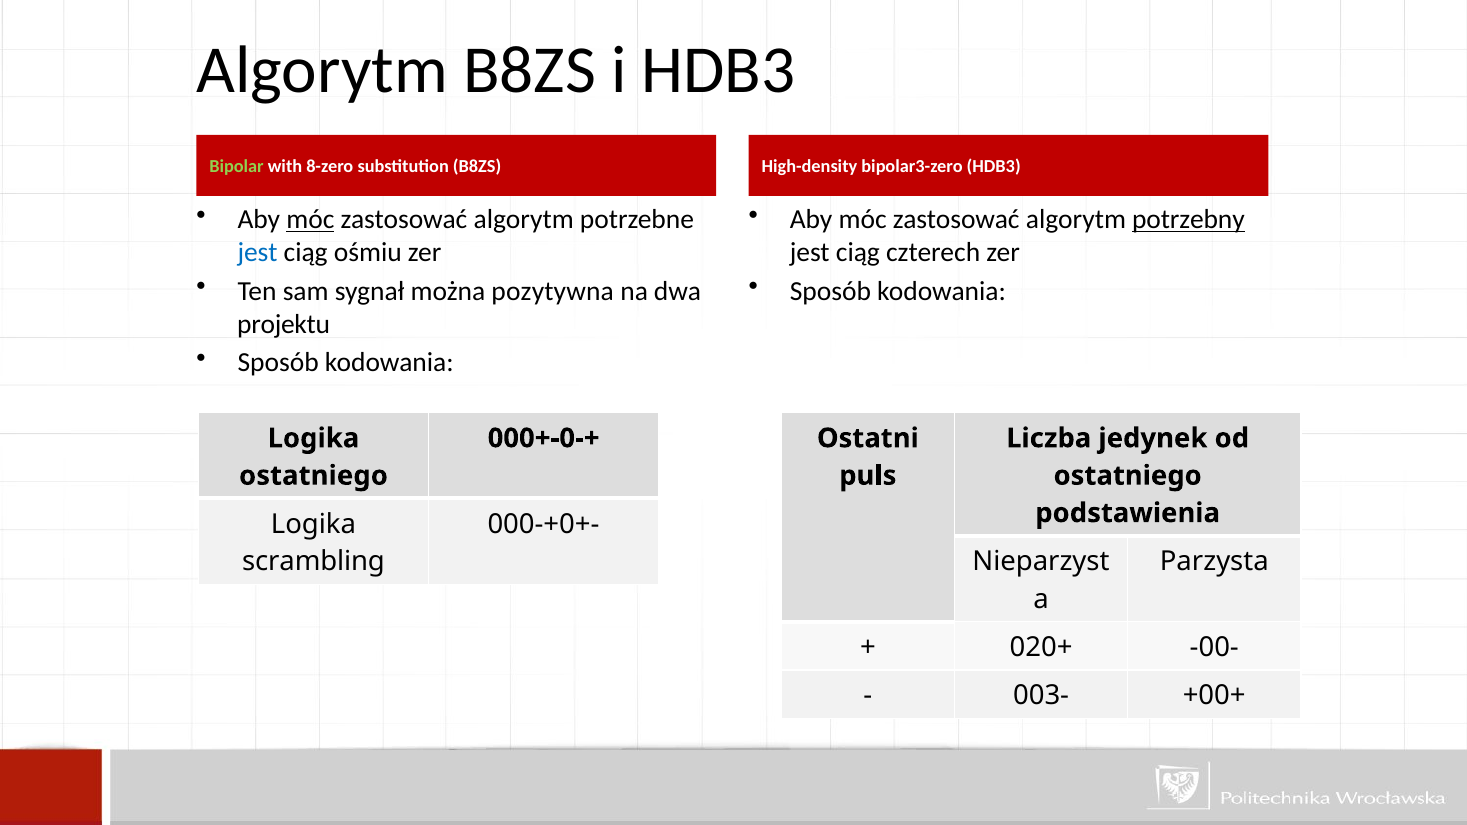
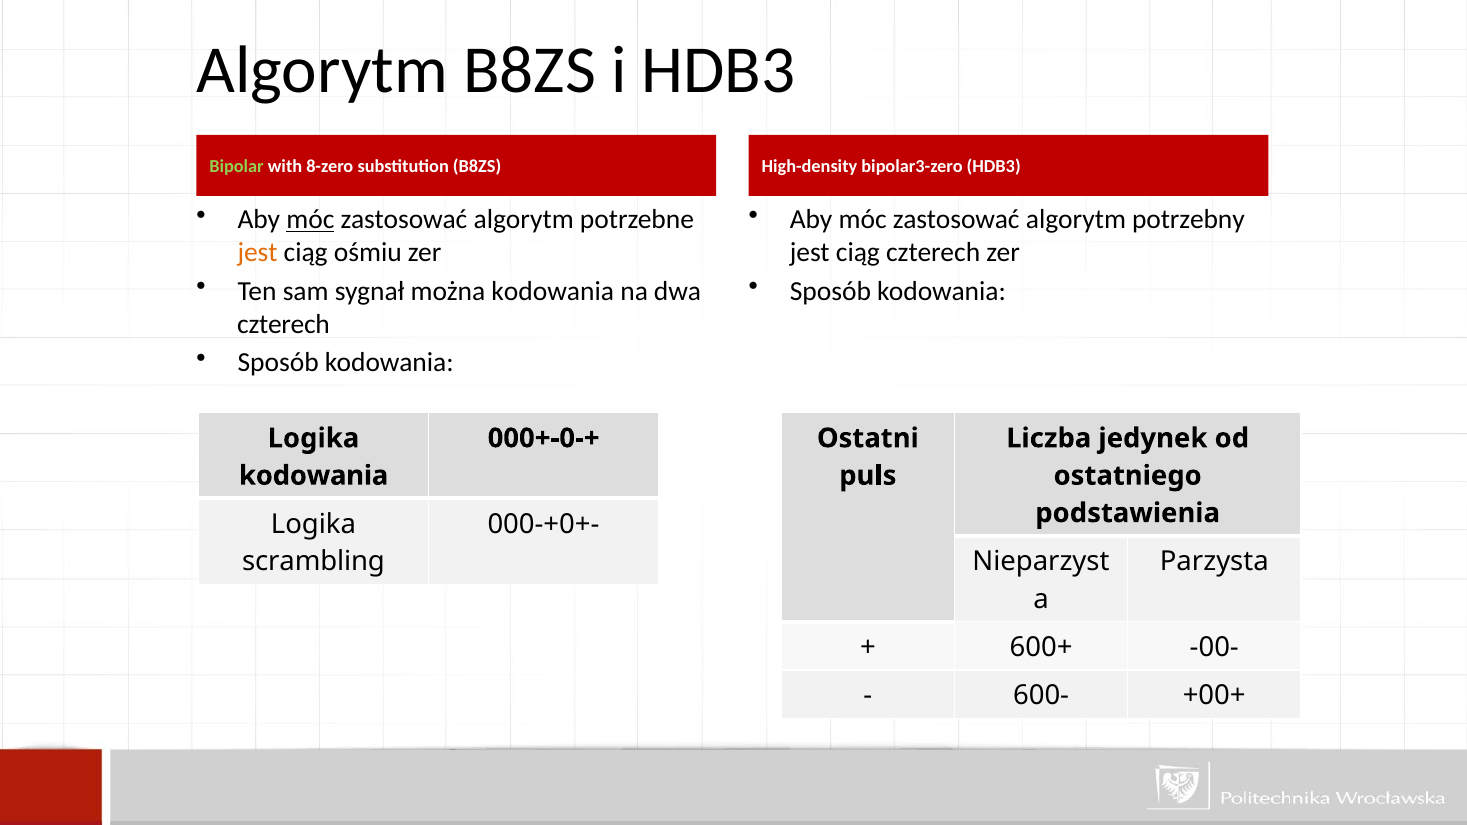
potrzebny underline: present -> none
jest at (258, 253) colour: blue -> orange
można pozytywna: pozytywna -> kodowania
projektu at (284, 324): projektu -> czterech
ostatniego at (313, 476): ostatniego -> kodowania
020+: 020+ -> 600+
003-: 003- -> 600-
